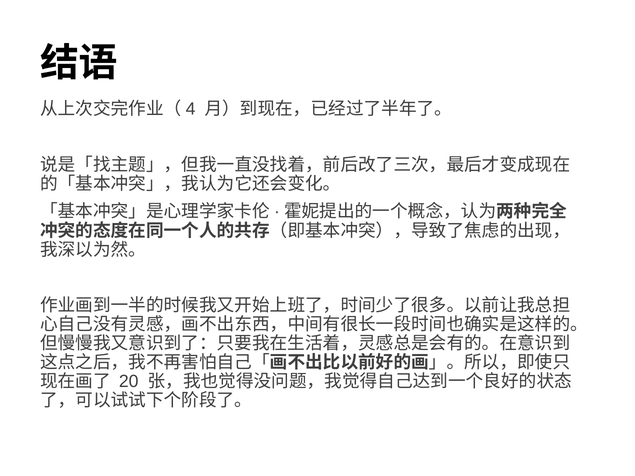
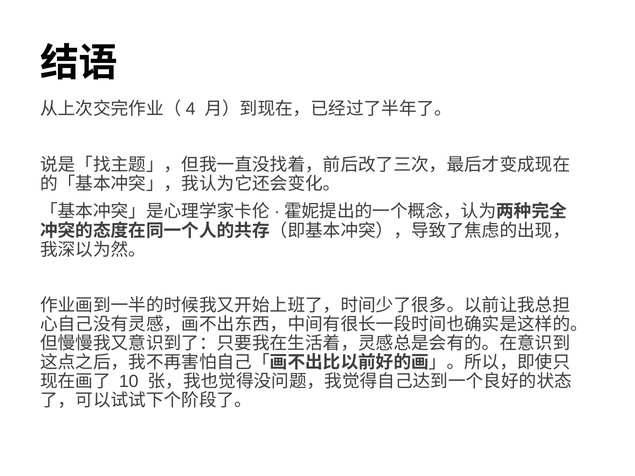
20: 20 -> 10
